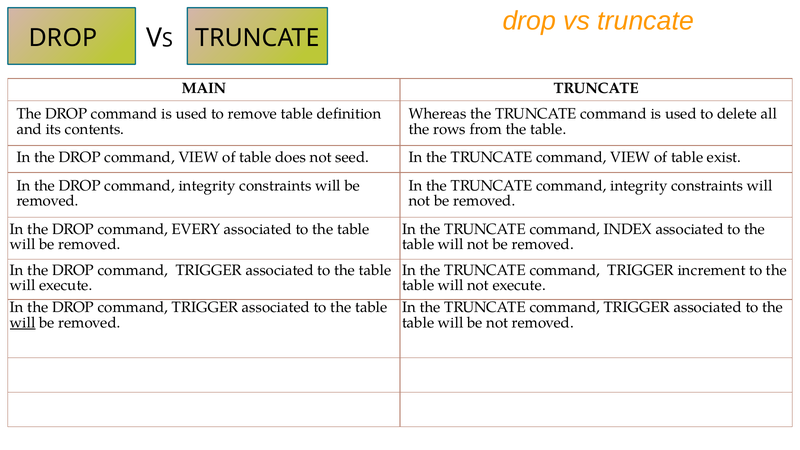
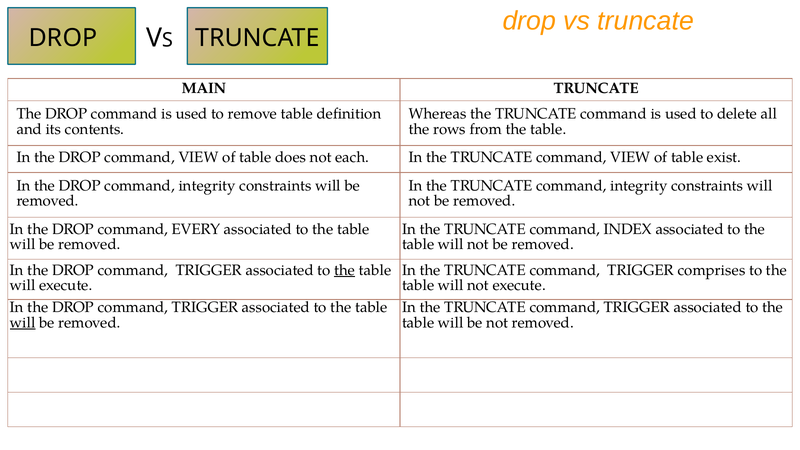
seed: seed -> each
the at (345, 270) underline: none -> present
increment: increment -> comprises
